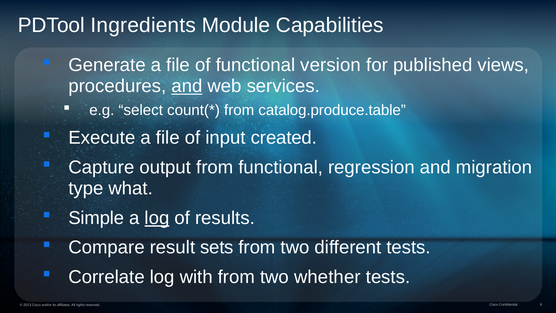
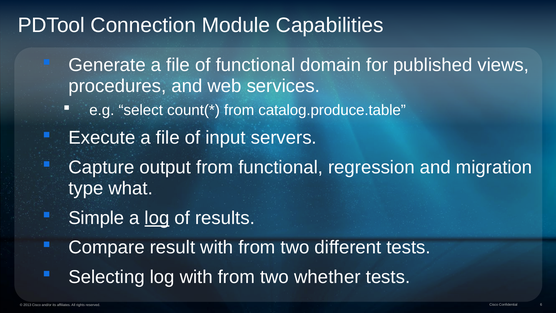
Ingredients: Ingredients -> Connection
version: version -> domain
and at (187, 86) underline: present -> none
created: created -> servers
result sets: sets -> with
Correlate: Correlate -> Selecting
